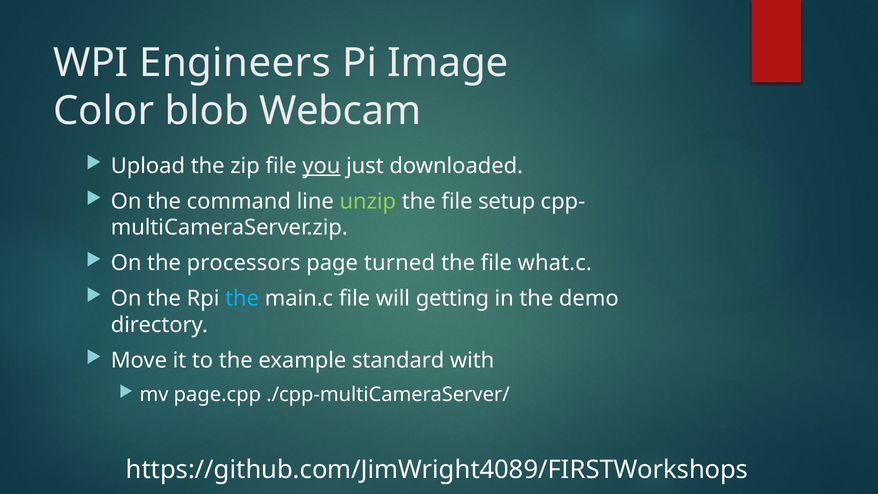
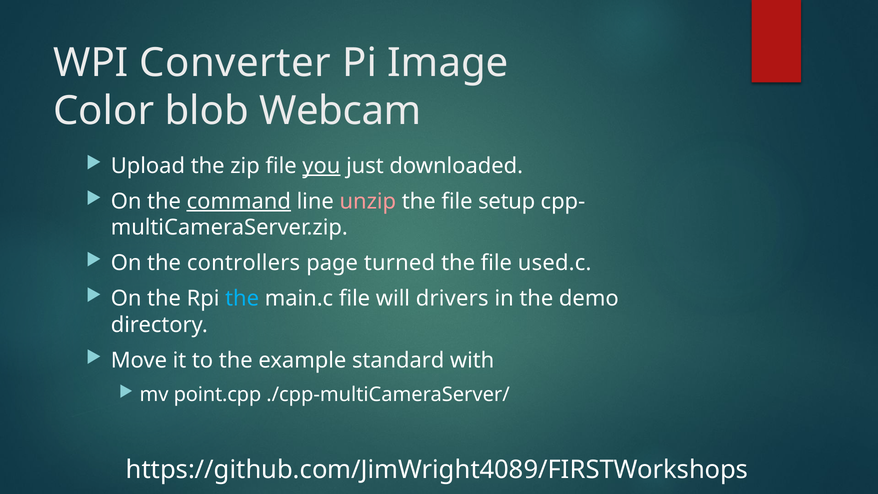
Engineers: Engineers -> Converter
command underline: none -> present
unzip colour: light green -> pink
processors: processors -> controllers
what.c: what.c -> used.c
getting: getting -> drivers
page.cpp: page.cpp -> point.cpp
